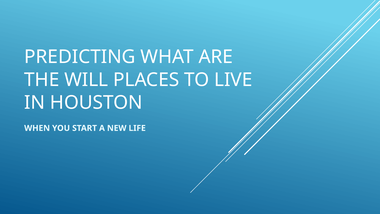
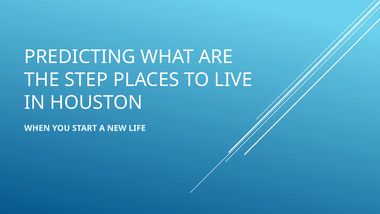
WILL: WILL -> STEP
